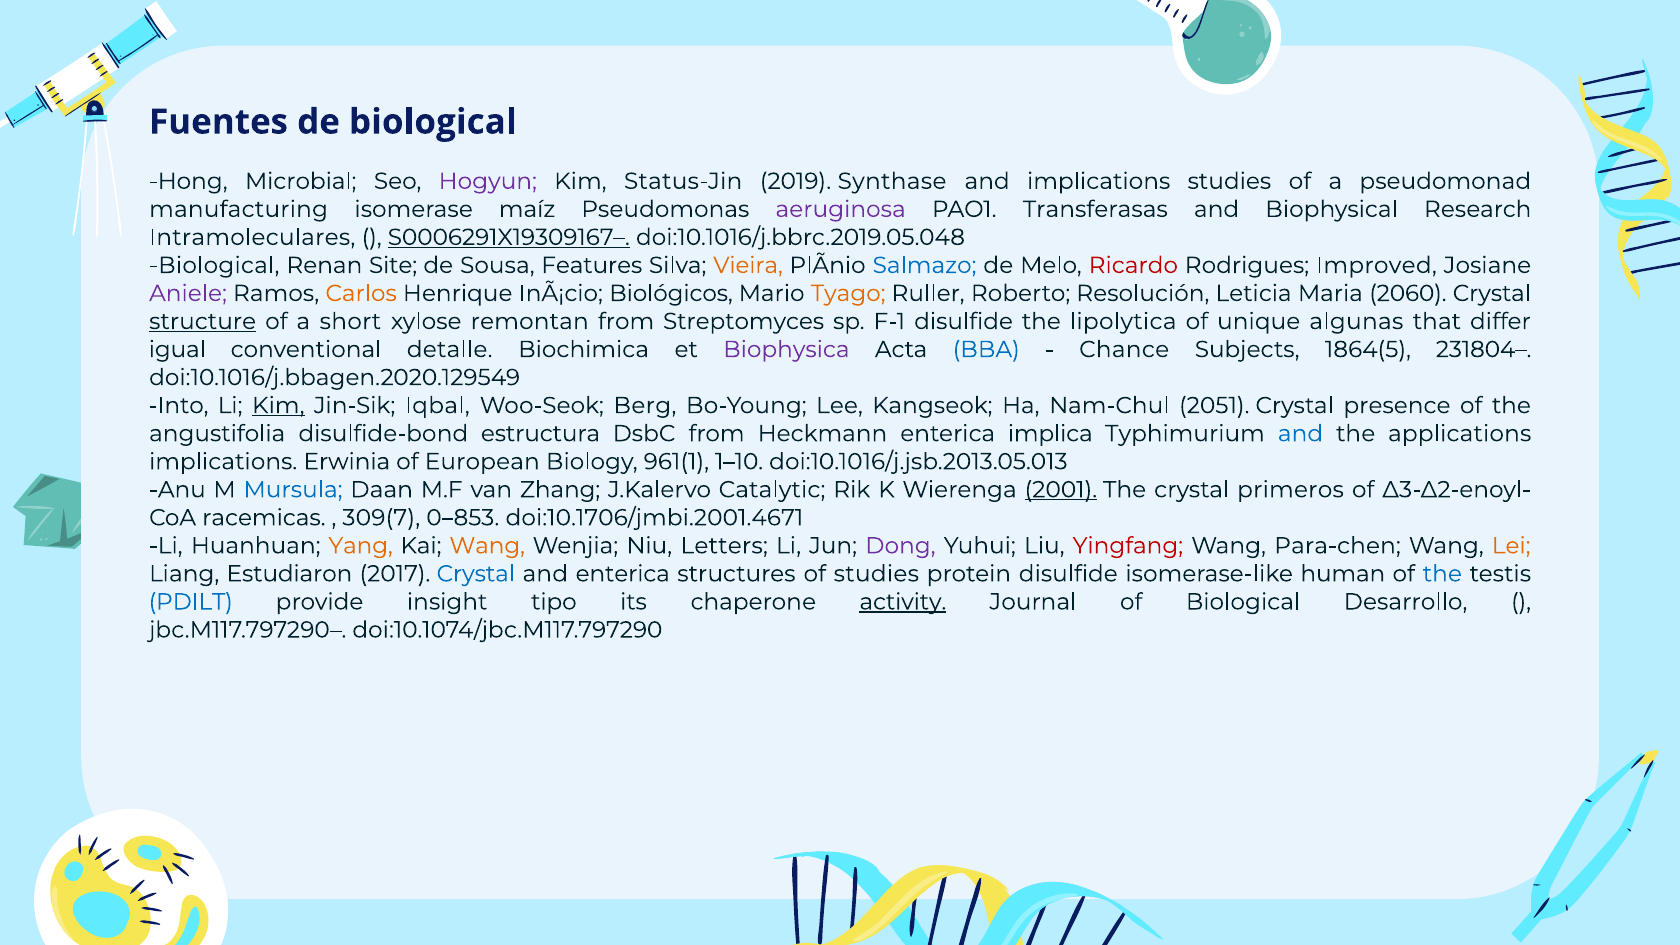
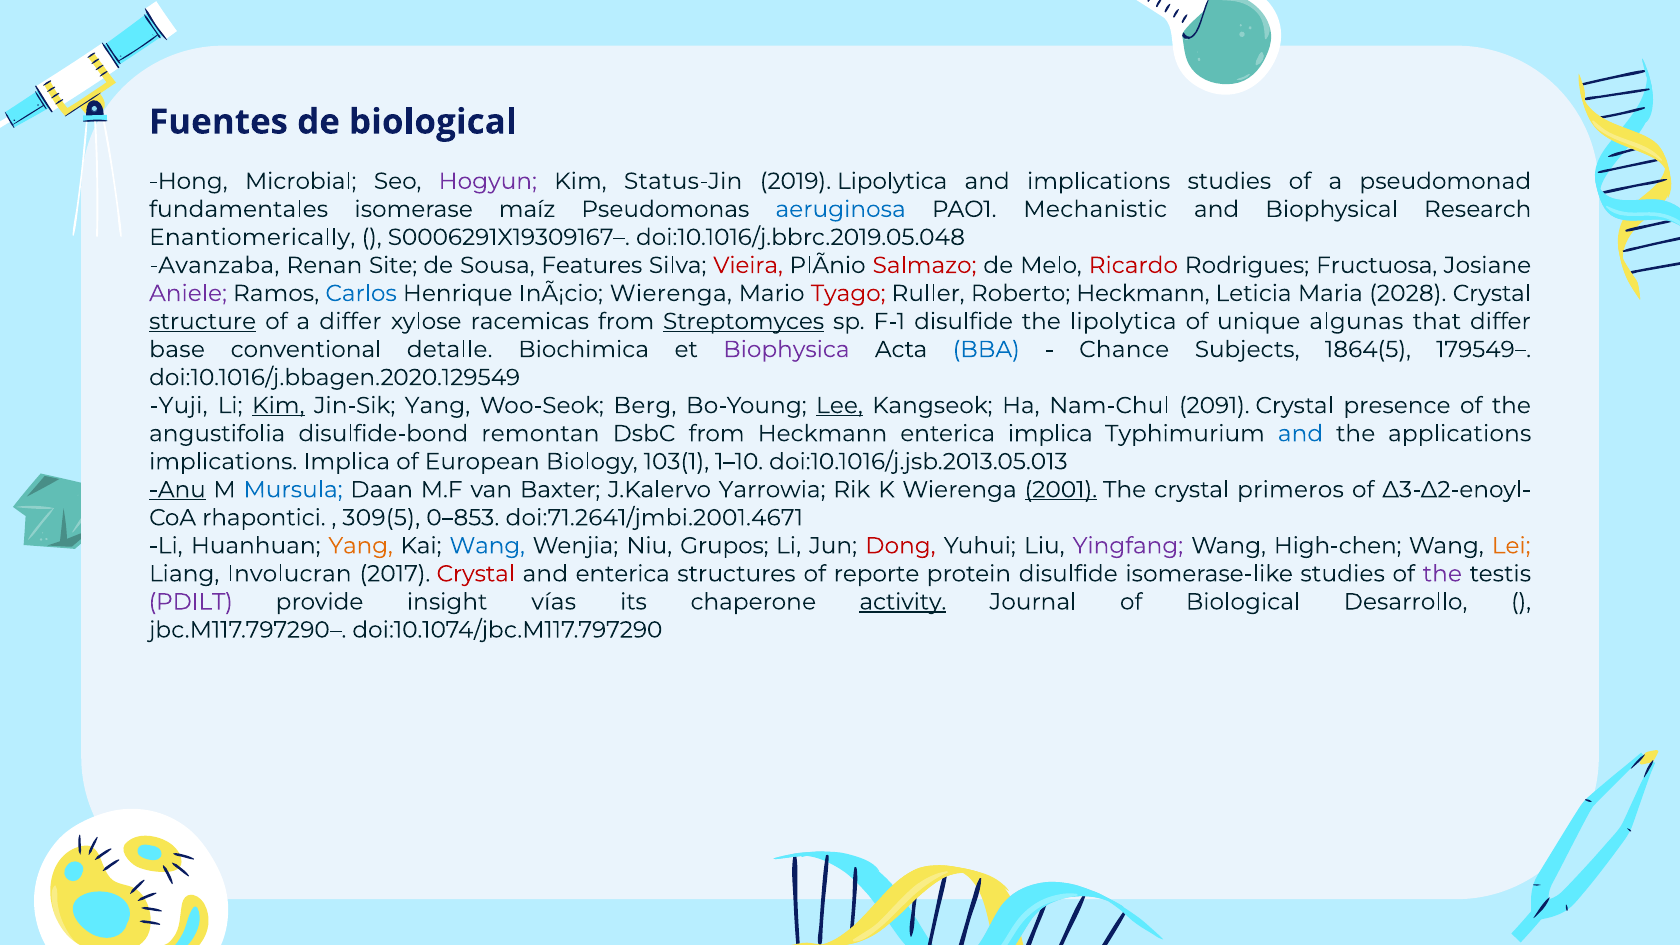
2019 Synthase: Synthase -> Lipolytica
manufacturing: manufacturing -> fundamentales
aeruginosa colour: purple -> blue
Transferasas: Transferasas -> Mechanistic
Intramoleculares: Intramoleculares -> Enantiomerically
S0006291X19309167– underline: present -> none
Biological at (214, 265): Biological -> Avanzaba
Vieira colour: orange -> red
Salmazo colour: blue -> red
Improved: Improved -> Fructuosa
Carlos colour: orange -> blue
InÃ¡cio Biológicos: Biológicos -> Wierenga
Tyago colour: orange -> red
Roberto Resolución: Resolución -> Heckmann
2060: 2060 -> 2028
a short: short -> differ
remontan: remontan -> racemicas
Streptomyces underline: none -> present
igual: igual -> base
231804–: 231804– -> 179549–
Into: Into -> Yuji
Jin-Sik Iqbal: Iqbal -> Yang
Lee underline: none -> present
2051: 2051 -> 2091
estructura: estructura -> remontan
implications Erwinia: Erwinia -> Implica
961(1: 961(1 -> 103(1
Anu underline: none -> present
Zhang: Zhang -> Baxter
Catalytic: Catalytic -> Yarrowia
racemicas: racemicas -> rhapontici
309(7: 309(7 -> 309(5
doi:10.1706/jmbi.2001.4671: doi:10.1706/jmbi.2001.4671 -> doi:71.2641/jmbi.2001.4671
Wang at (487, 546) colour: orange -> blue
Letters: Letters -> Grupos
Dong colour: purple -> red
Yingfang colour: red -> purple
Para-chen: Para-chen -> High-chen
Estudiaron: Estudiaron -> Involucran
Crystal at (476, 574) colour: blue -> red
of studies: studies -> reporte
isomerase-like human: human -> studies
the at (1442, 574) colour: blue -> purple
PDILT colour: blue -> purple
tipo: tipo -> vías
